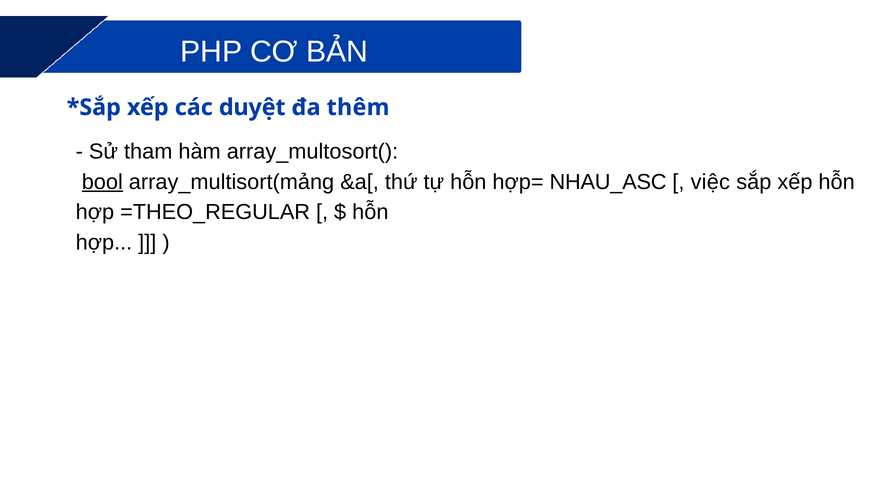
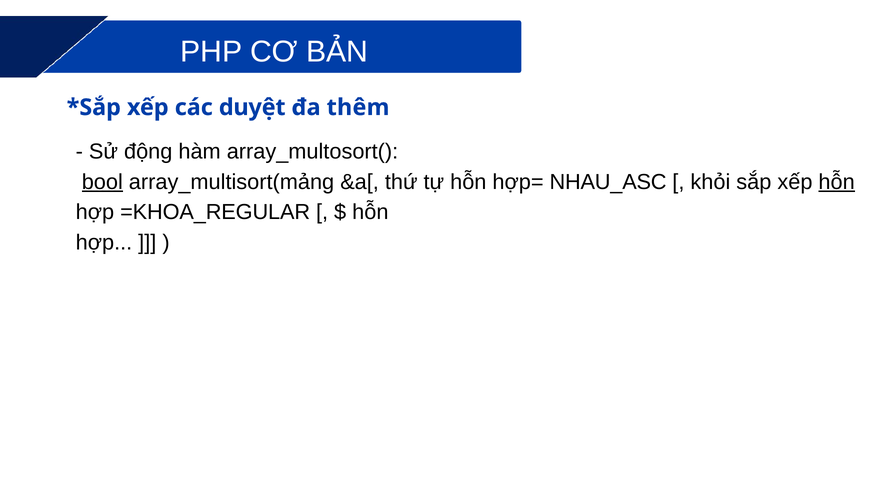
tham: tham -> động
việc: việc -> khỏi
hỗn at (837, 182) underline: none -> present
=THEO_REGULAR: =THEO_REGULAR -> =KHOA_REGULAR
